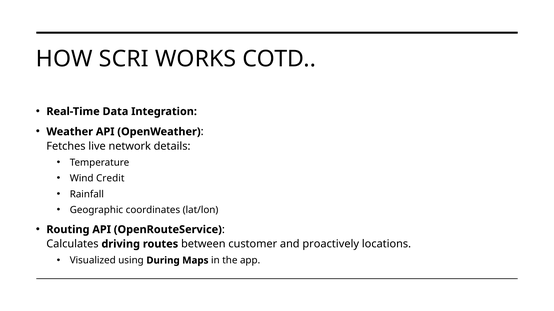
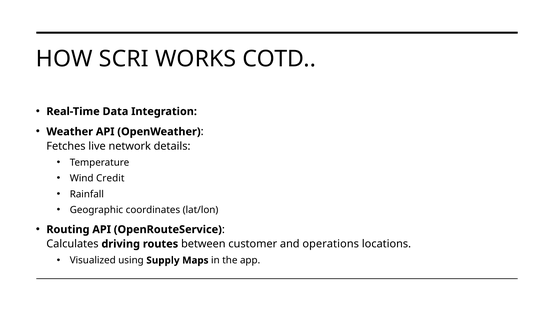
proactively: proactively -> operations
During: During -> Supply
